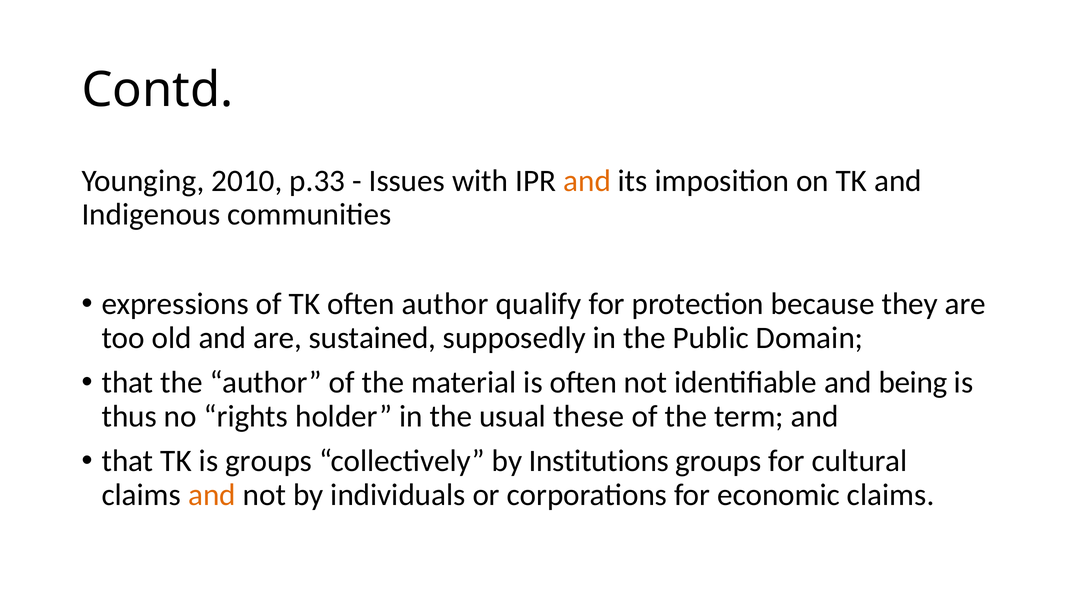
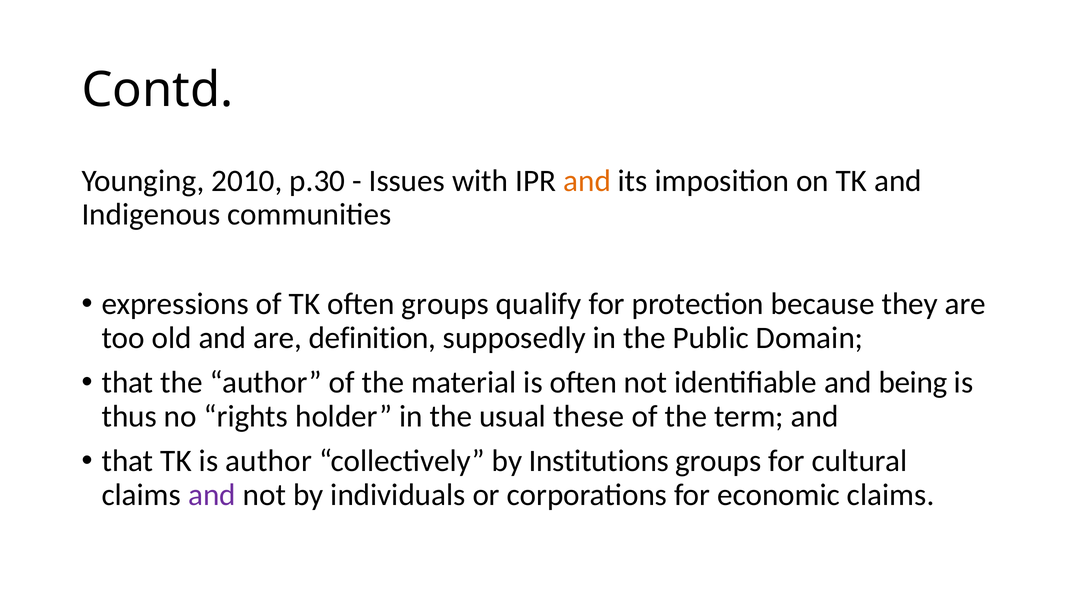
p.33: p.33 -> p.30
often author: author -> groups
sustained: sustained -> definition
is groups: groups -> author
and at (212, 495) colour: orange -> purple
